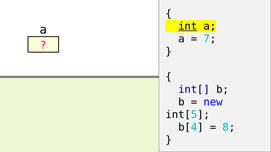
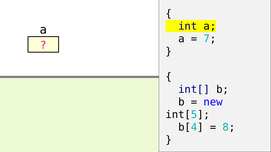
int underline: present -> none
